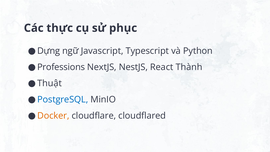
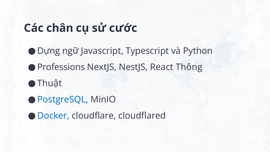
thực: thực -> chân
phục: phục -> cước
Thành: Thành -> Thông
Docker colour: orange -> blue
